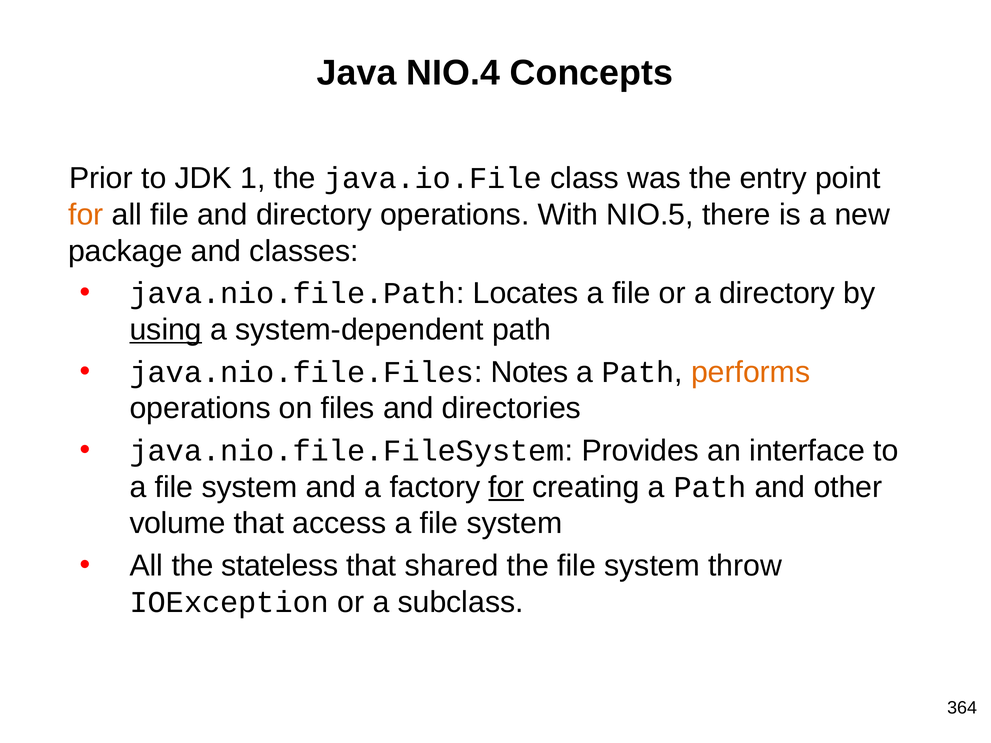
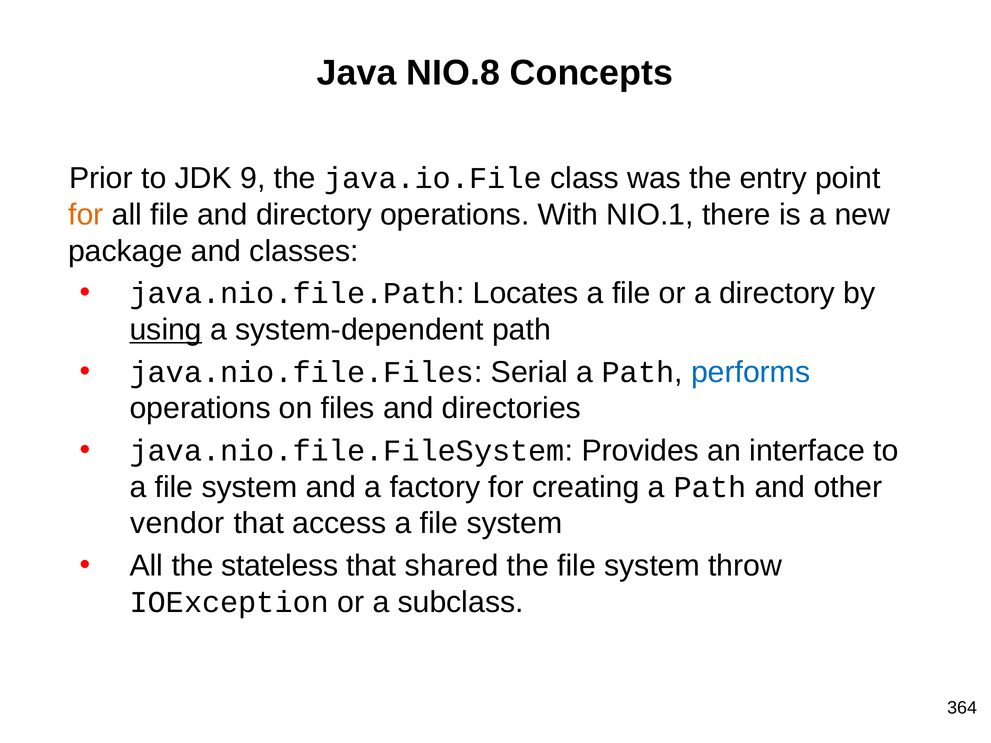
NIO.4: NIO.4 -> NIO.8
1: 1 -> 9
NIO.5: NIO.5 -> NIO.1
Notes: Notes -> Serial
performs colour: orange -> blue
for at (506, 487) underline: present -> none
volume: volume -> vendor
